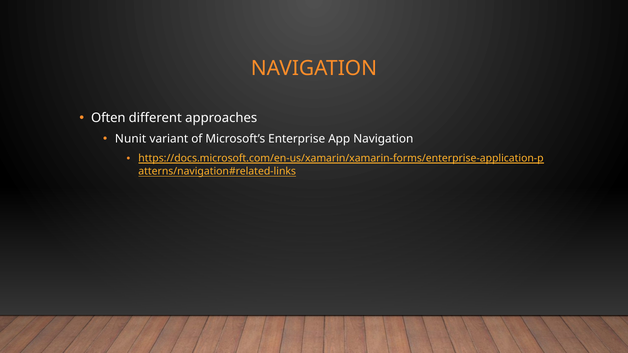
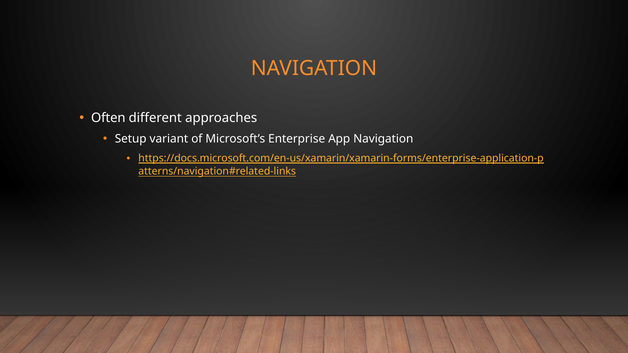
Nunit: Nunit -> Setup
